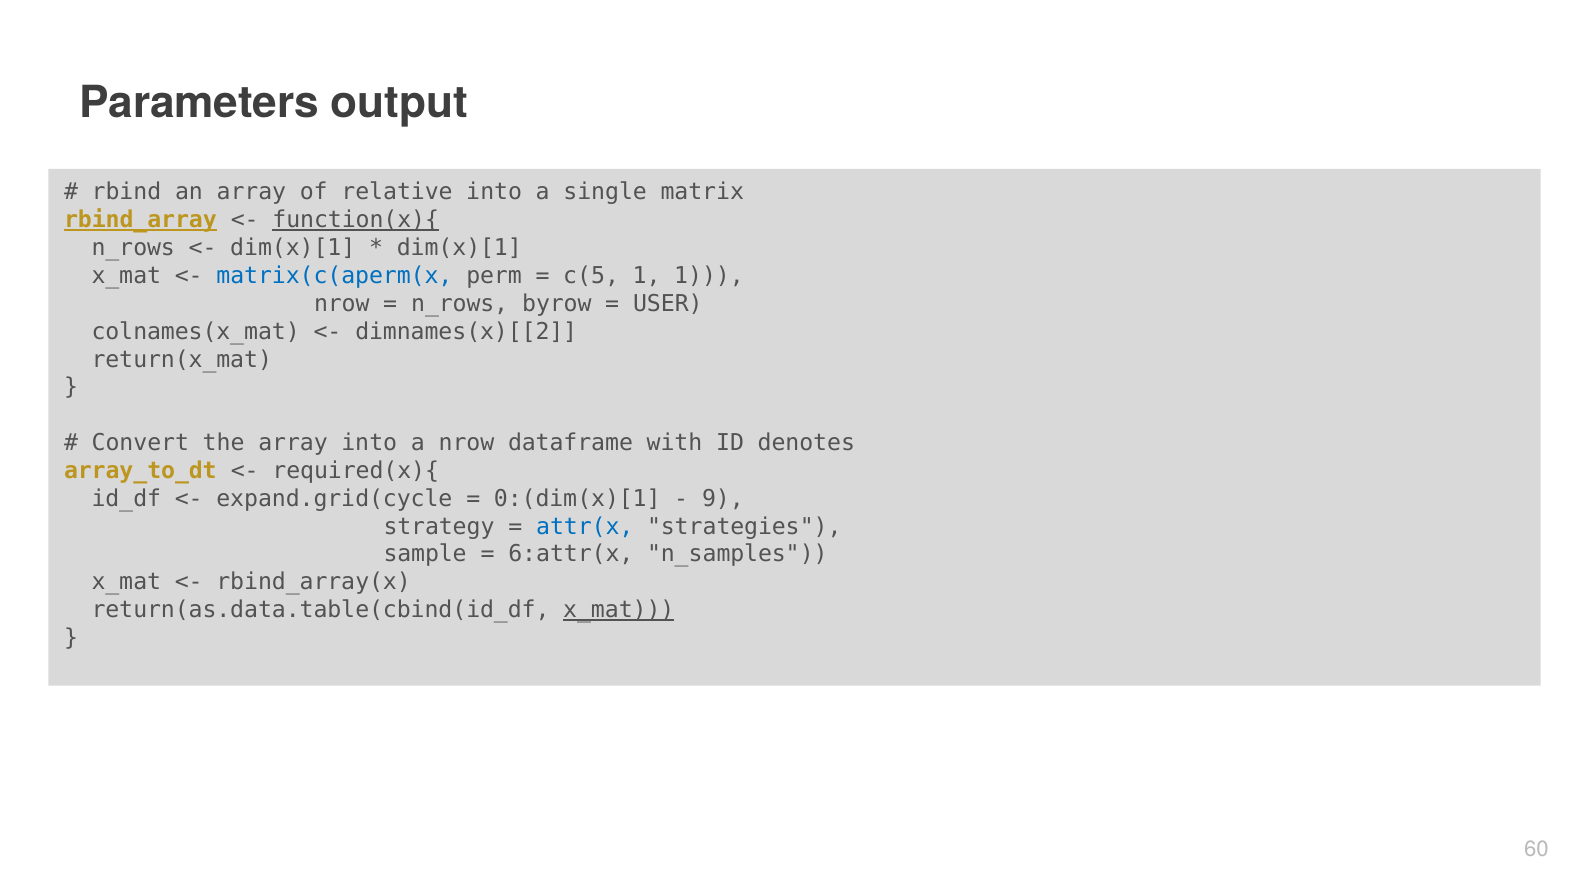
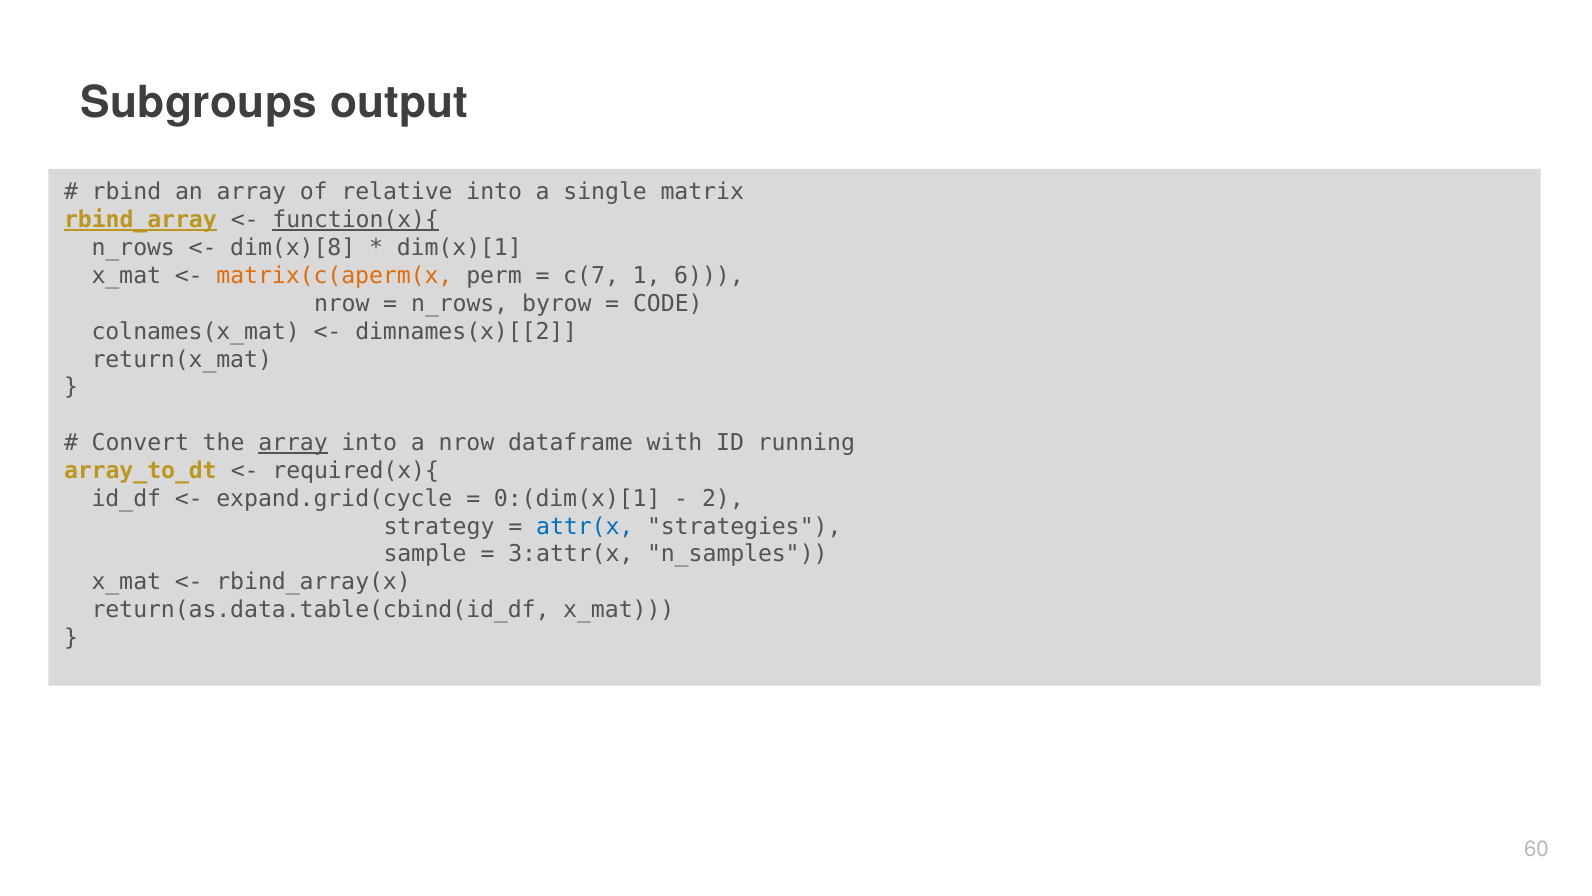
Parameters: Parameters -> Subgroups
dim(x)[1 at (293, 248): dim(x)[1 -> dim(x)[8
matrix(c(aperm(x colour: blue -> orange
c(5: c(5 -> c(7
1 1: 1 -> 6
USER: USER -> CODE
array at (293, 443) underline: none -> present
denotes: denotes -> running
9: 9 -> 2
6:attr(x: 6:attr(x -> 3:attr(x
x_mat at (619, 610) underline: present -> none
